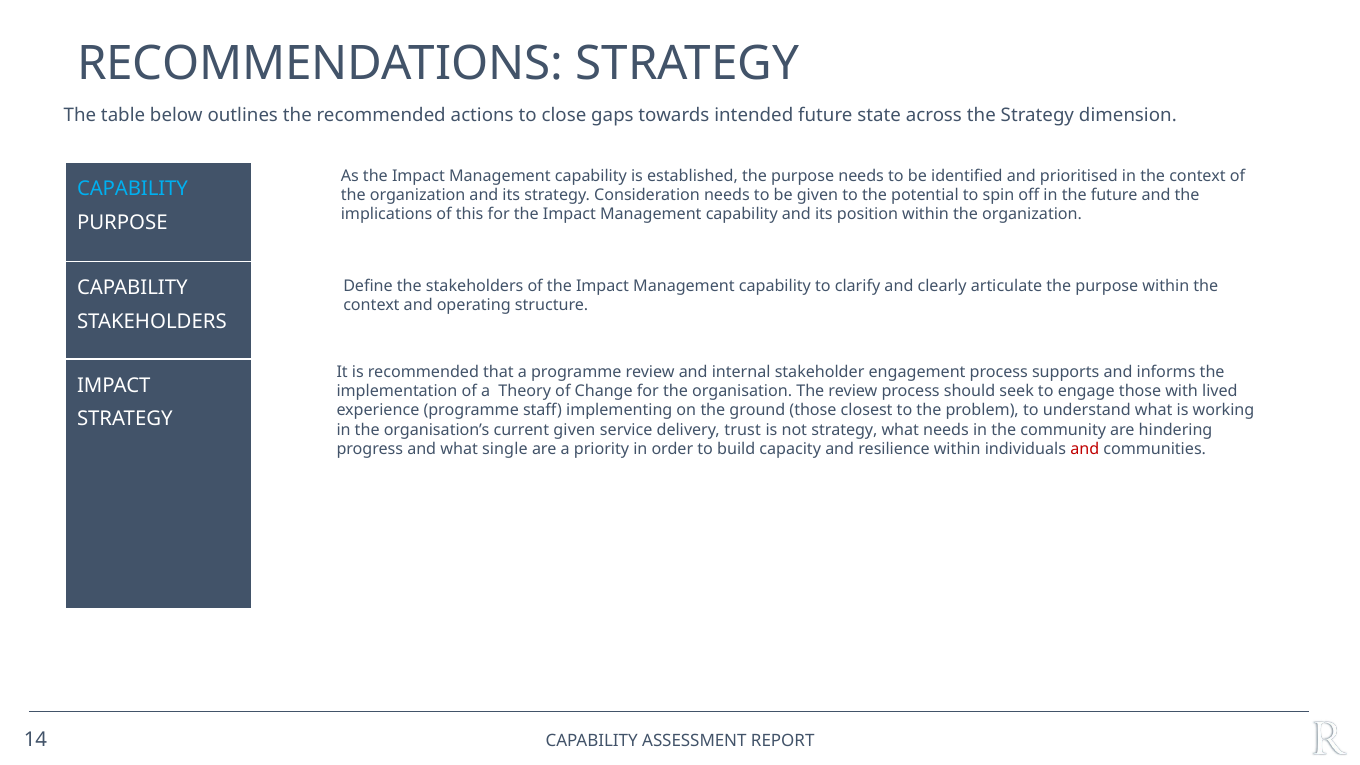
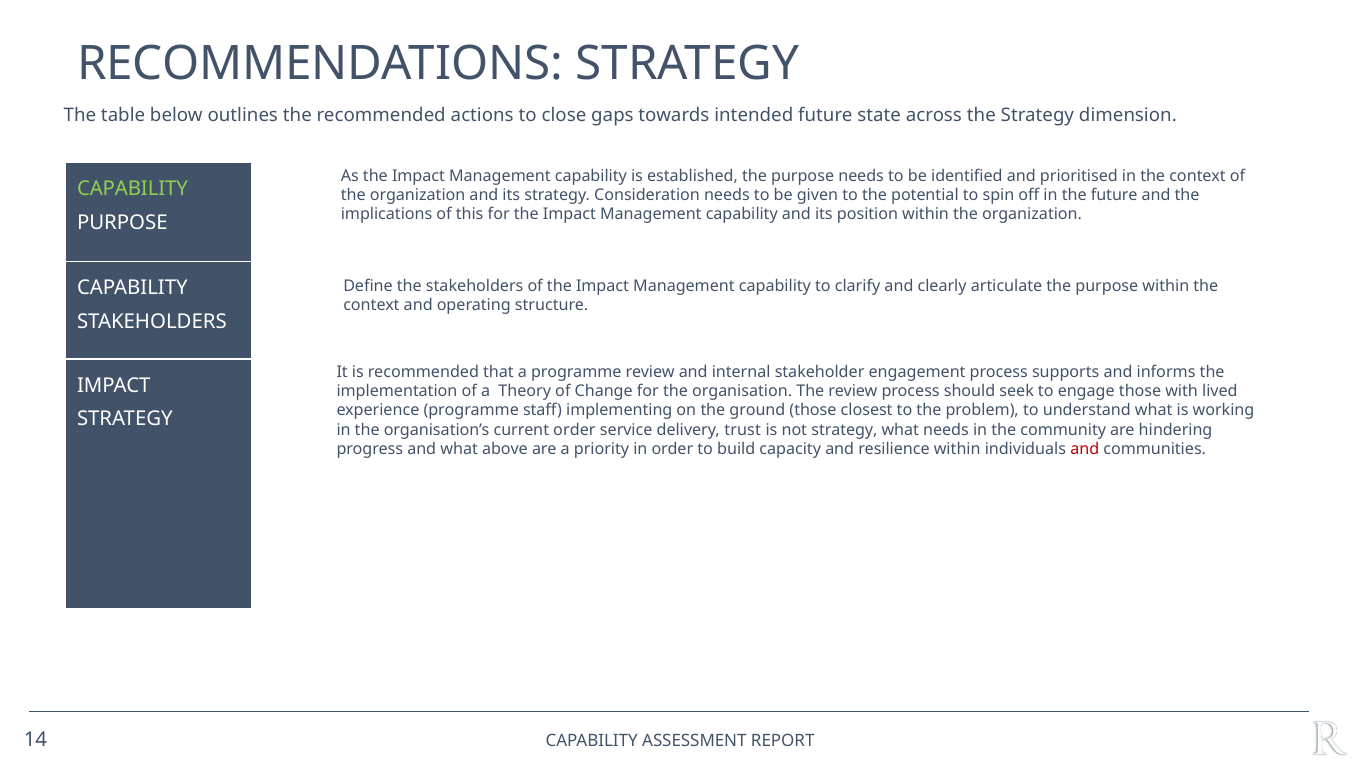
CAPABILITY at (132, 189) colour: light blue -> light green
current given: given -> order
single: single -> above
